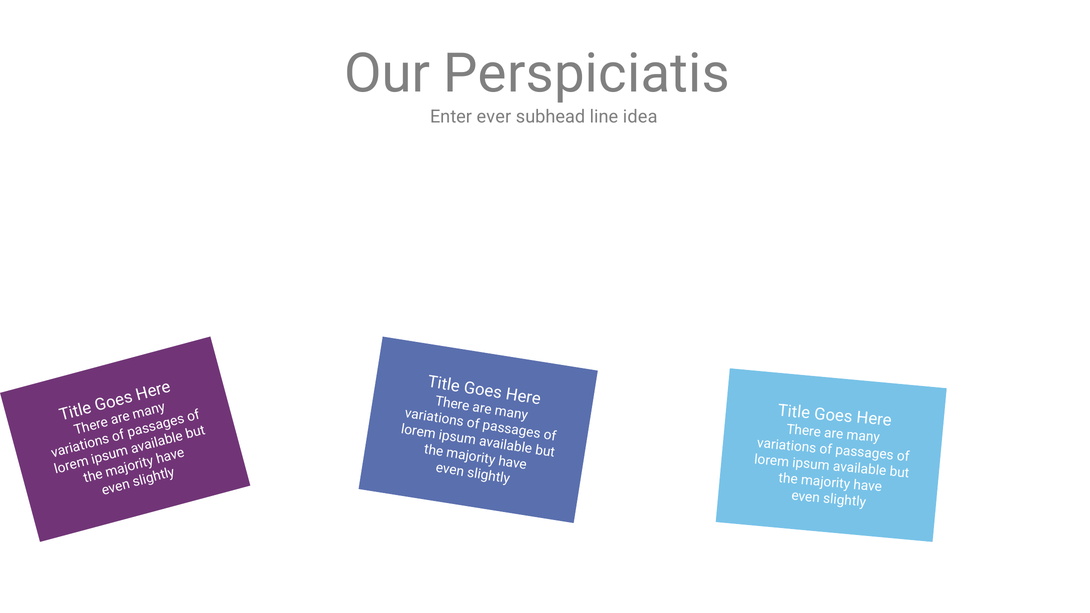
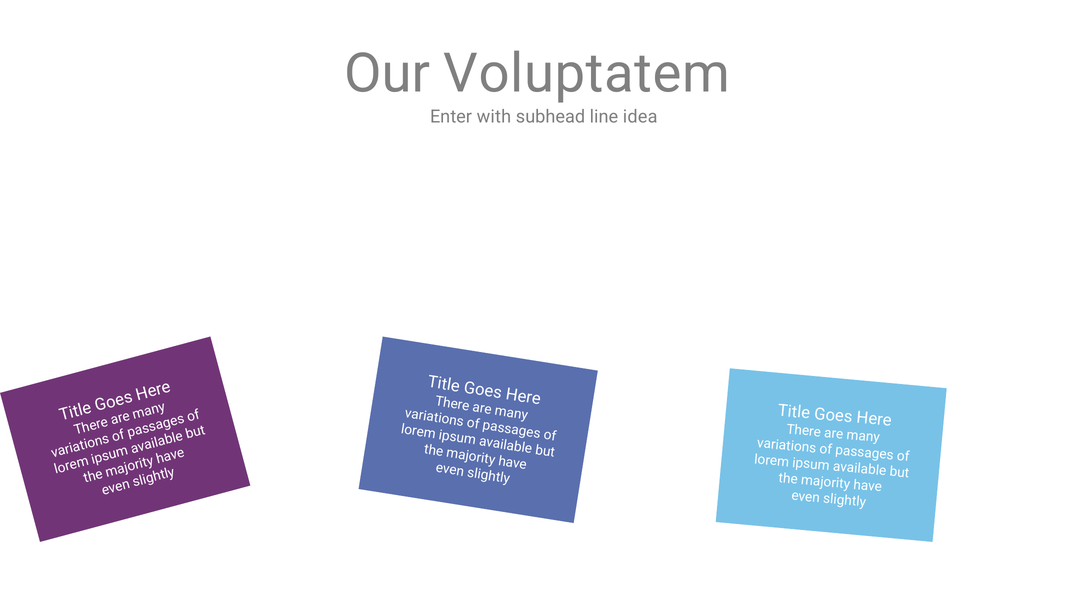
Perspiciatis: Perspiciatis -> Voluptatem
ever: ever -> with
